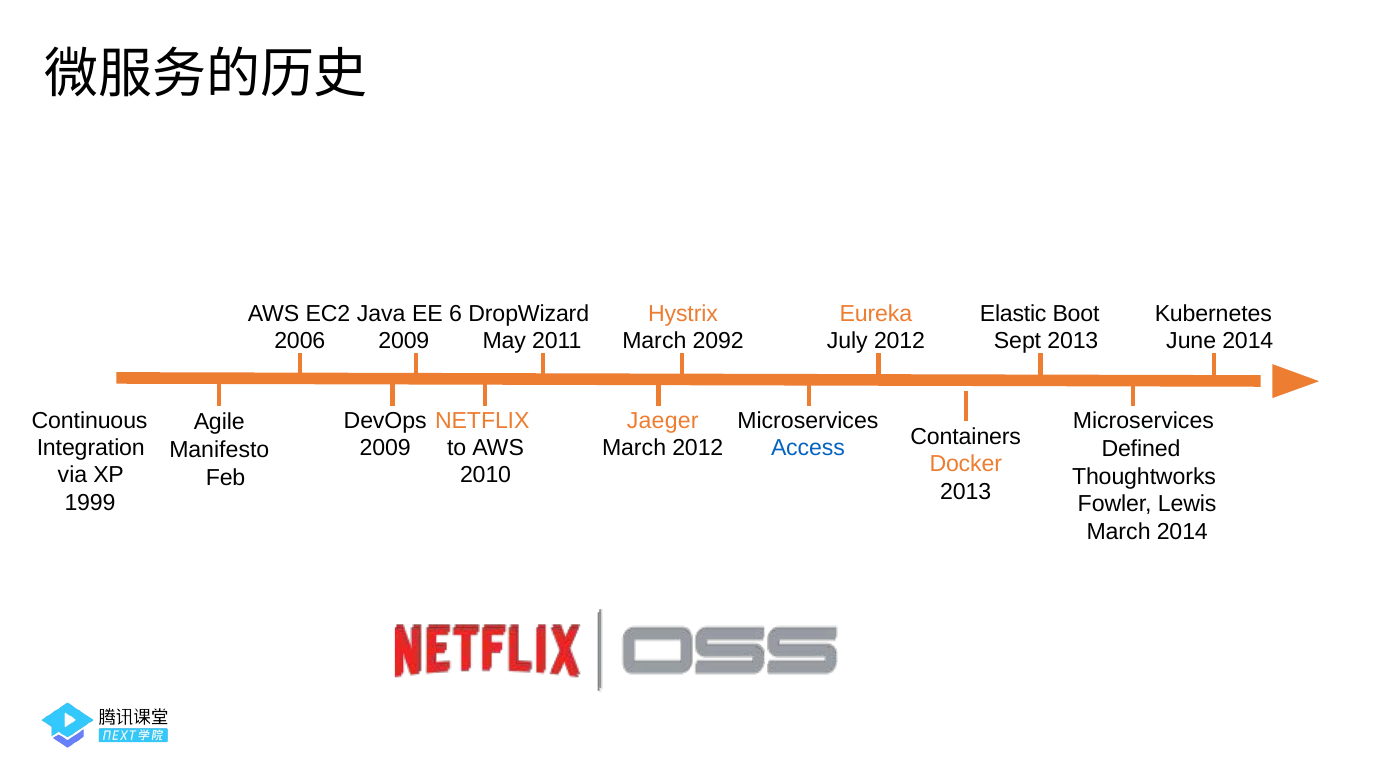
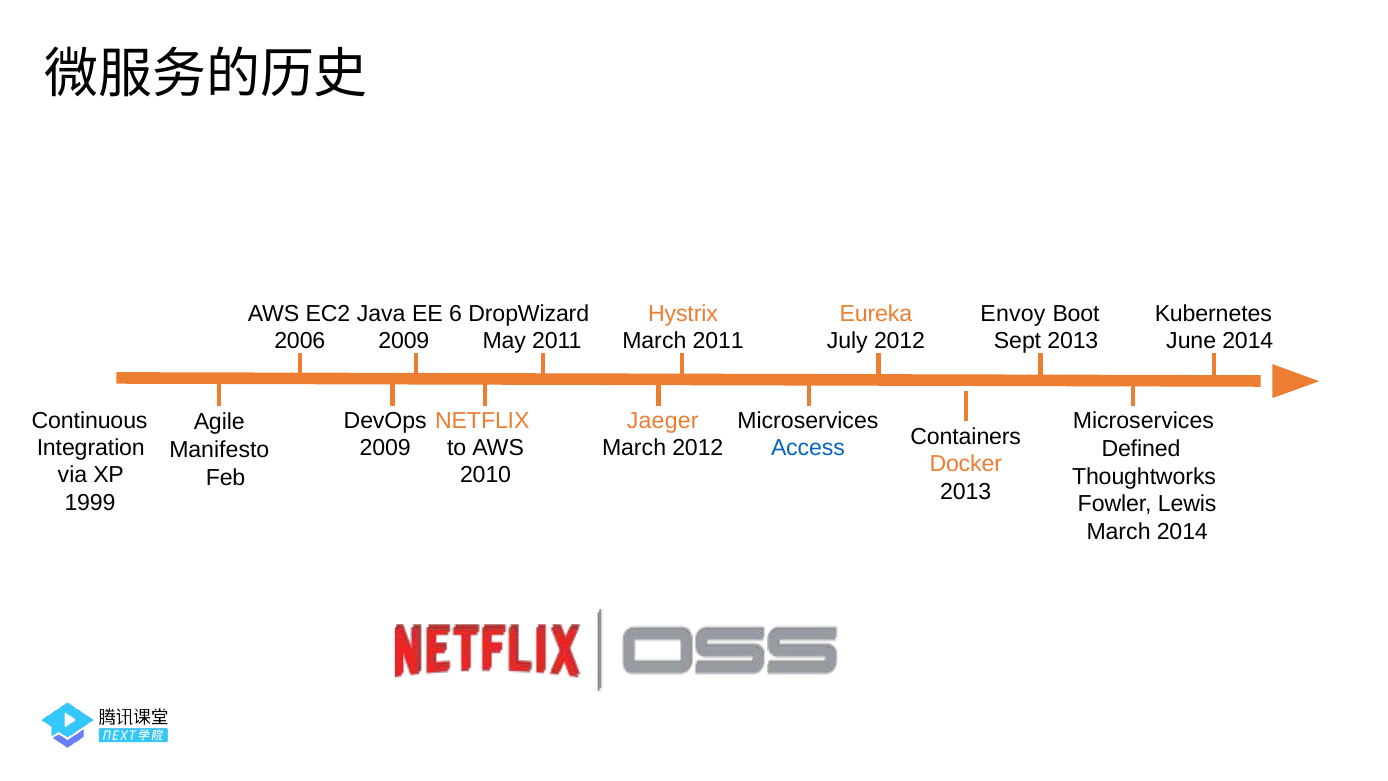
Elastic: Elastic -> Envoy
March 2092: 2092 -> 2011
